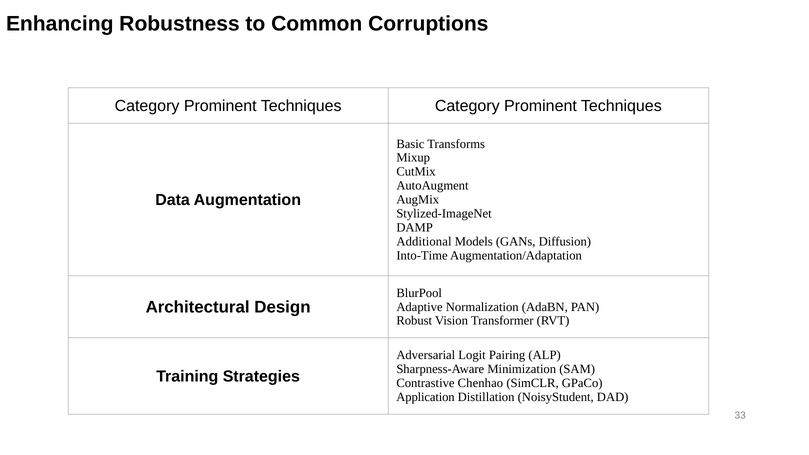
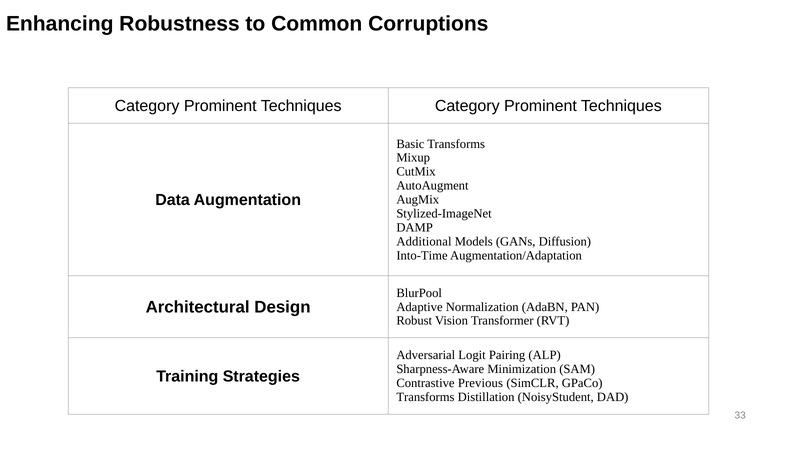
Chenhao: Chenhao -> Previous
Application at (426, 397): Application -> Transforms
